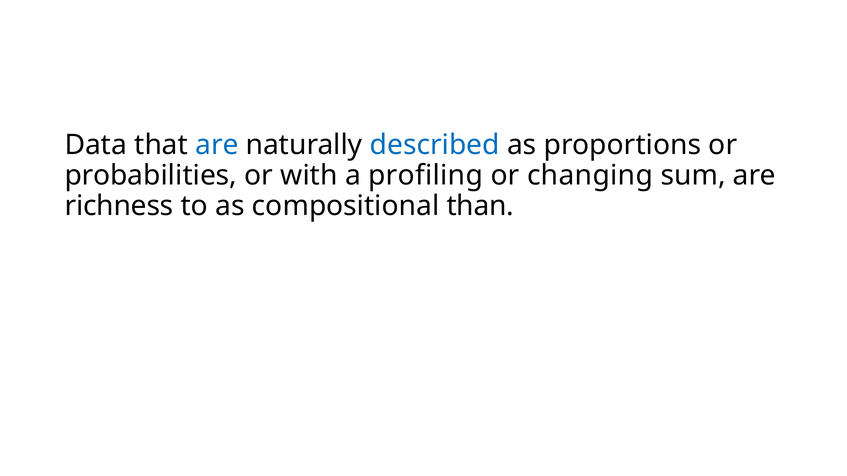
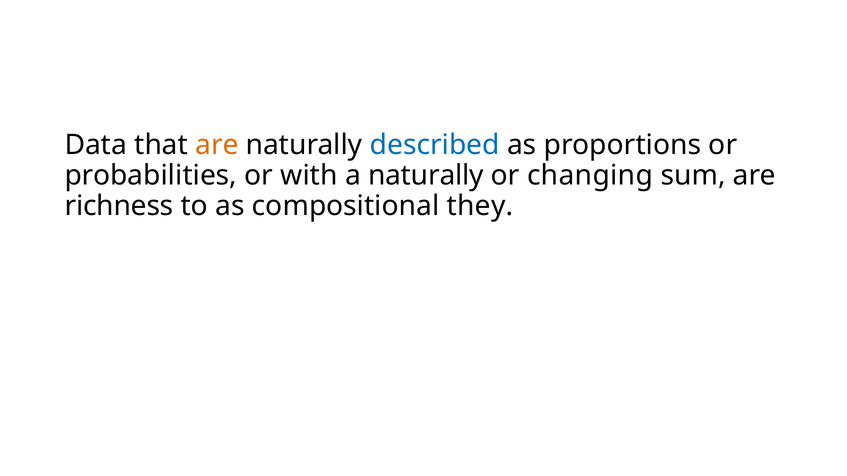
are at (217, 145) colour: blue -> orange
a profiling: profiling -> naturally
than: than -> they
